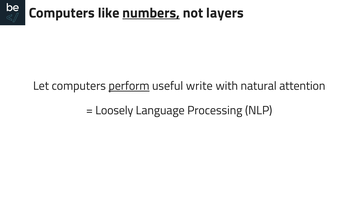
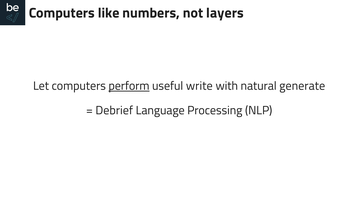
numbers underline: present -> none
attention: attention -> generate
Loosely: Loosely -> Debrief
